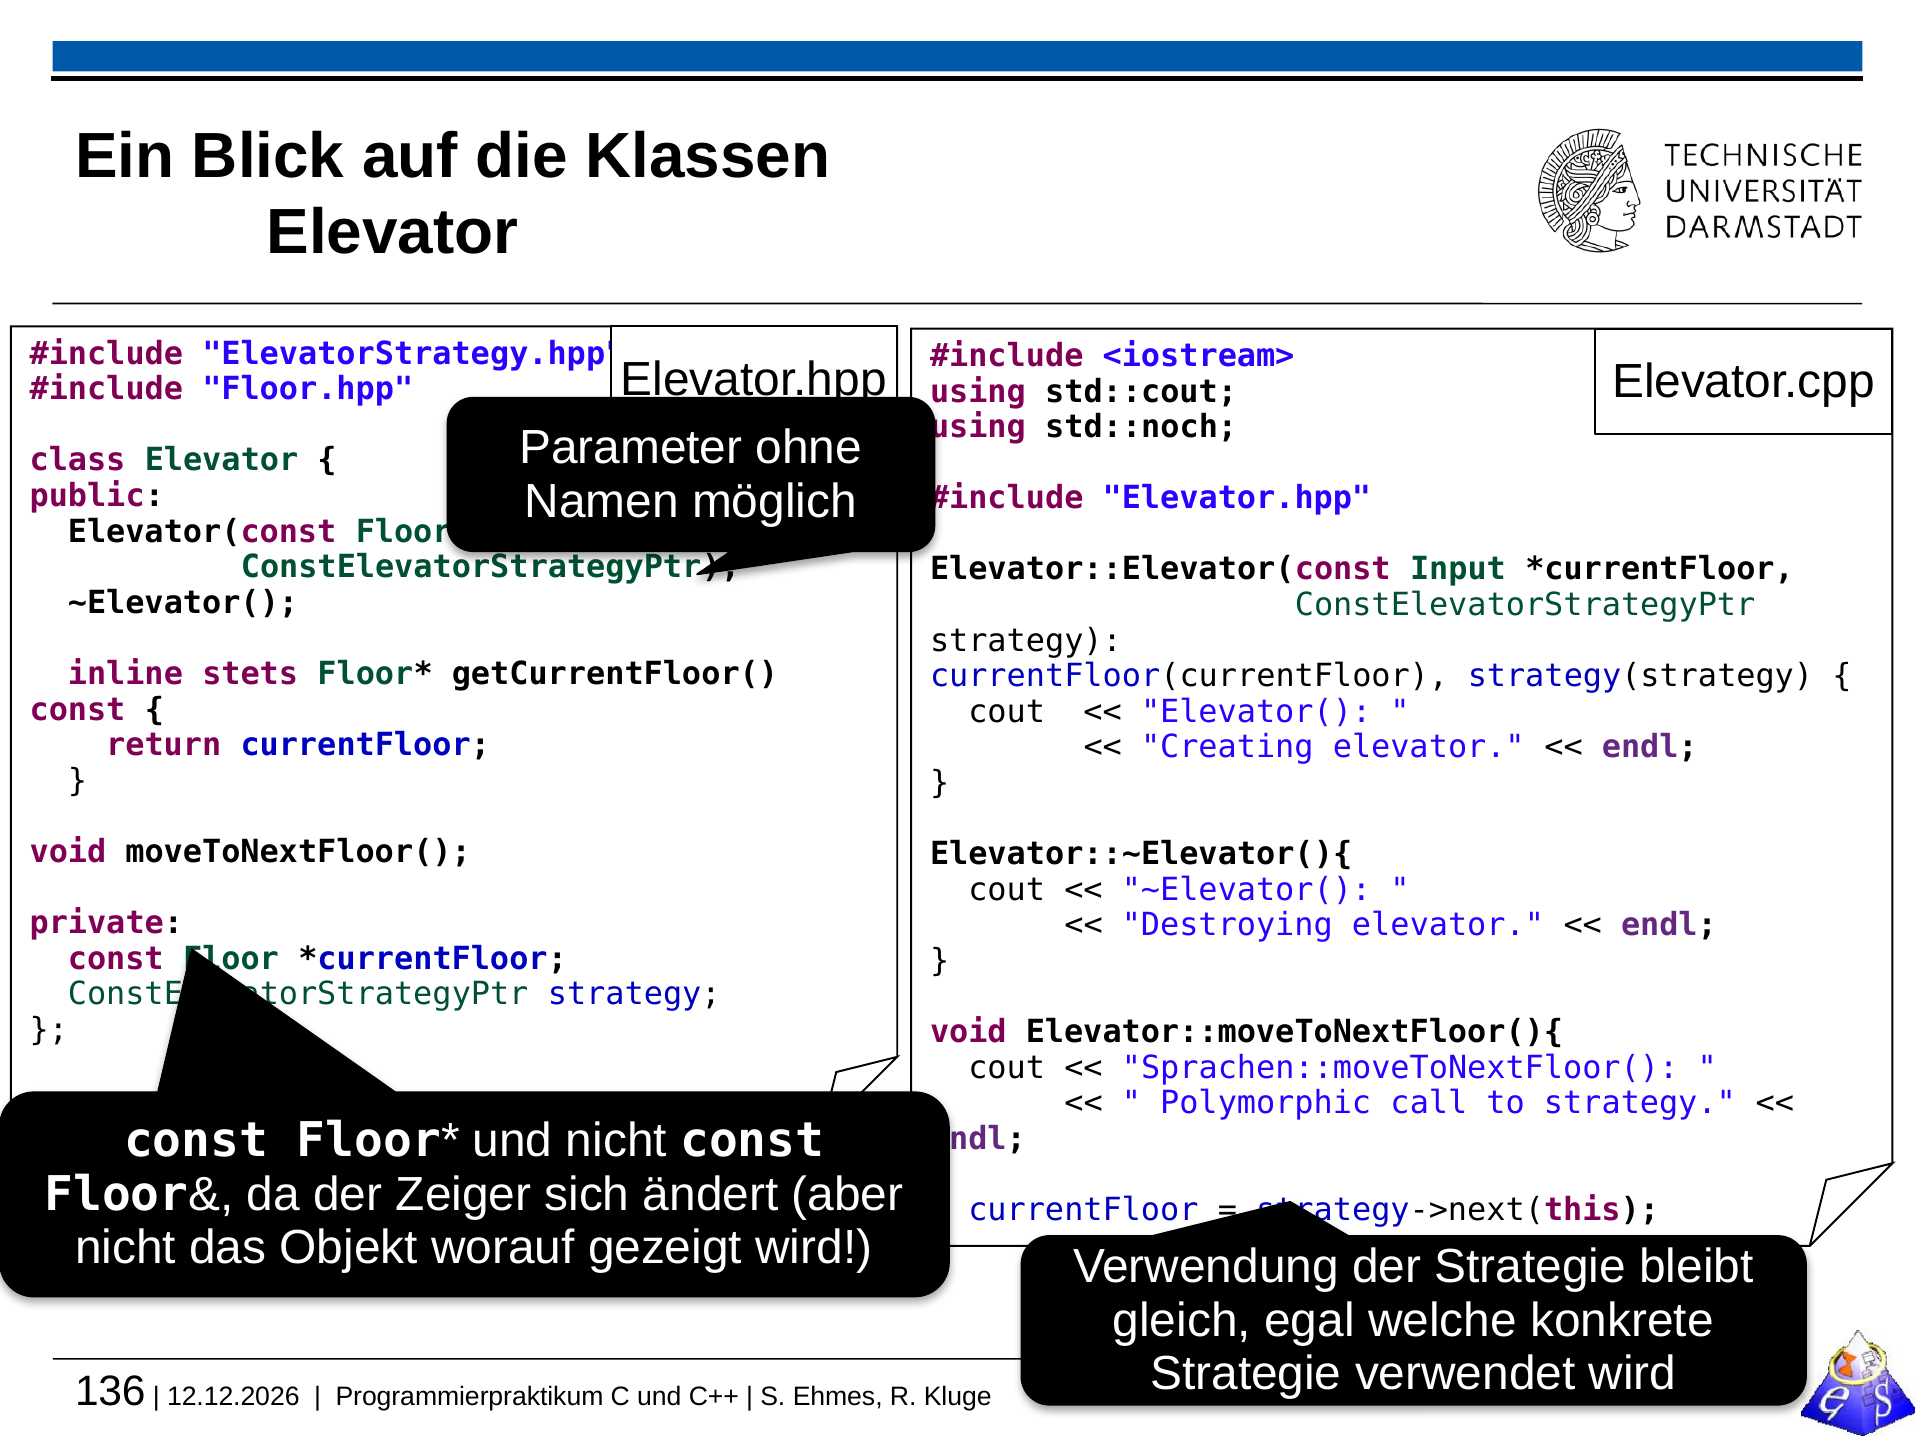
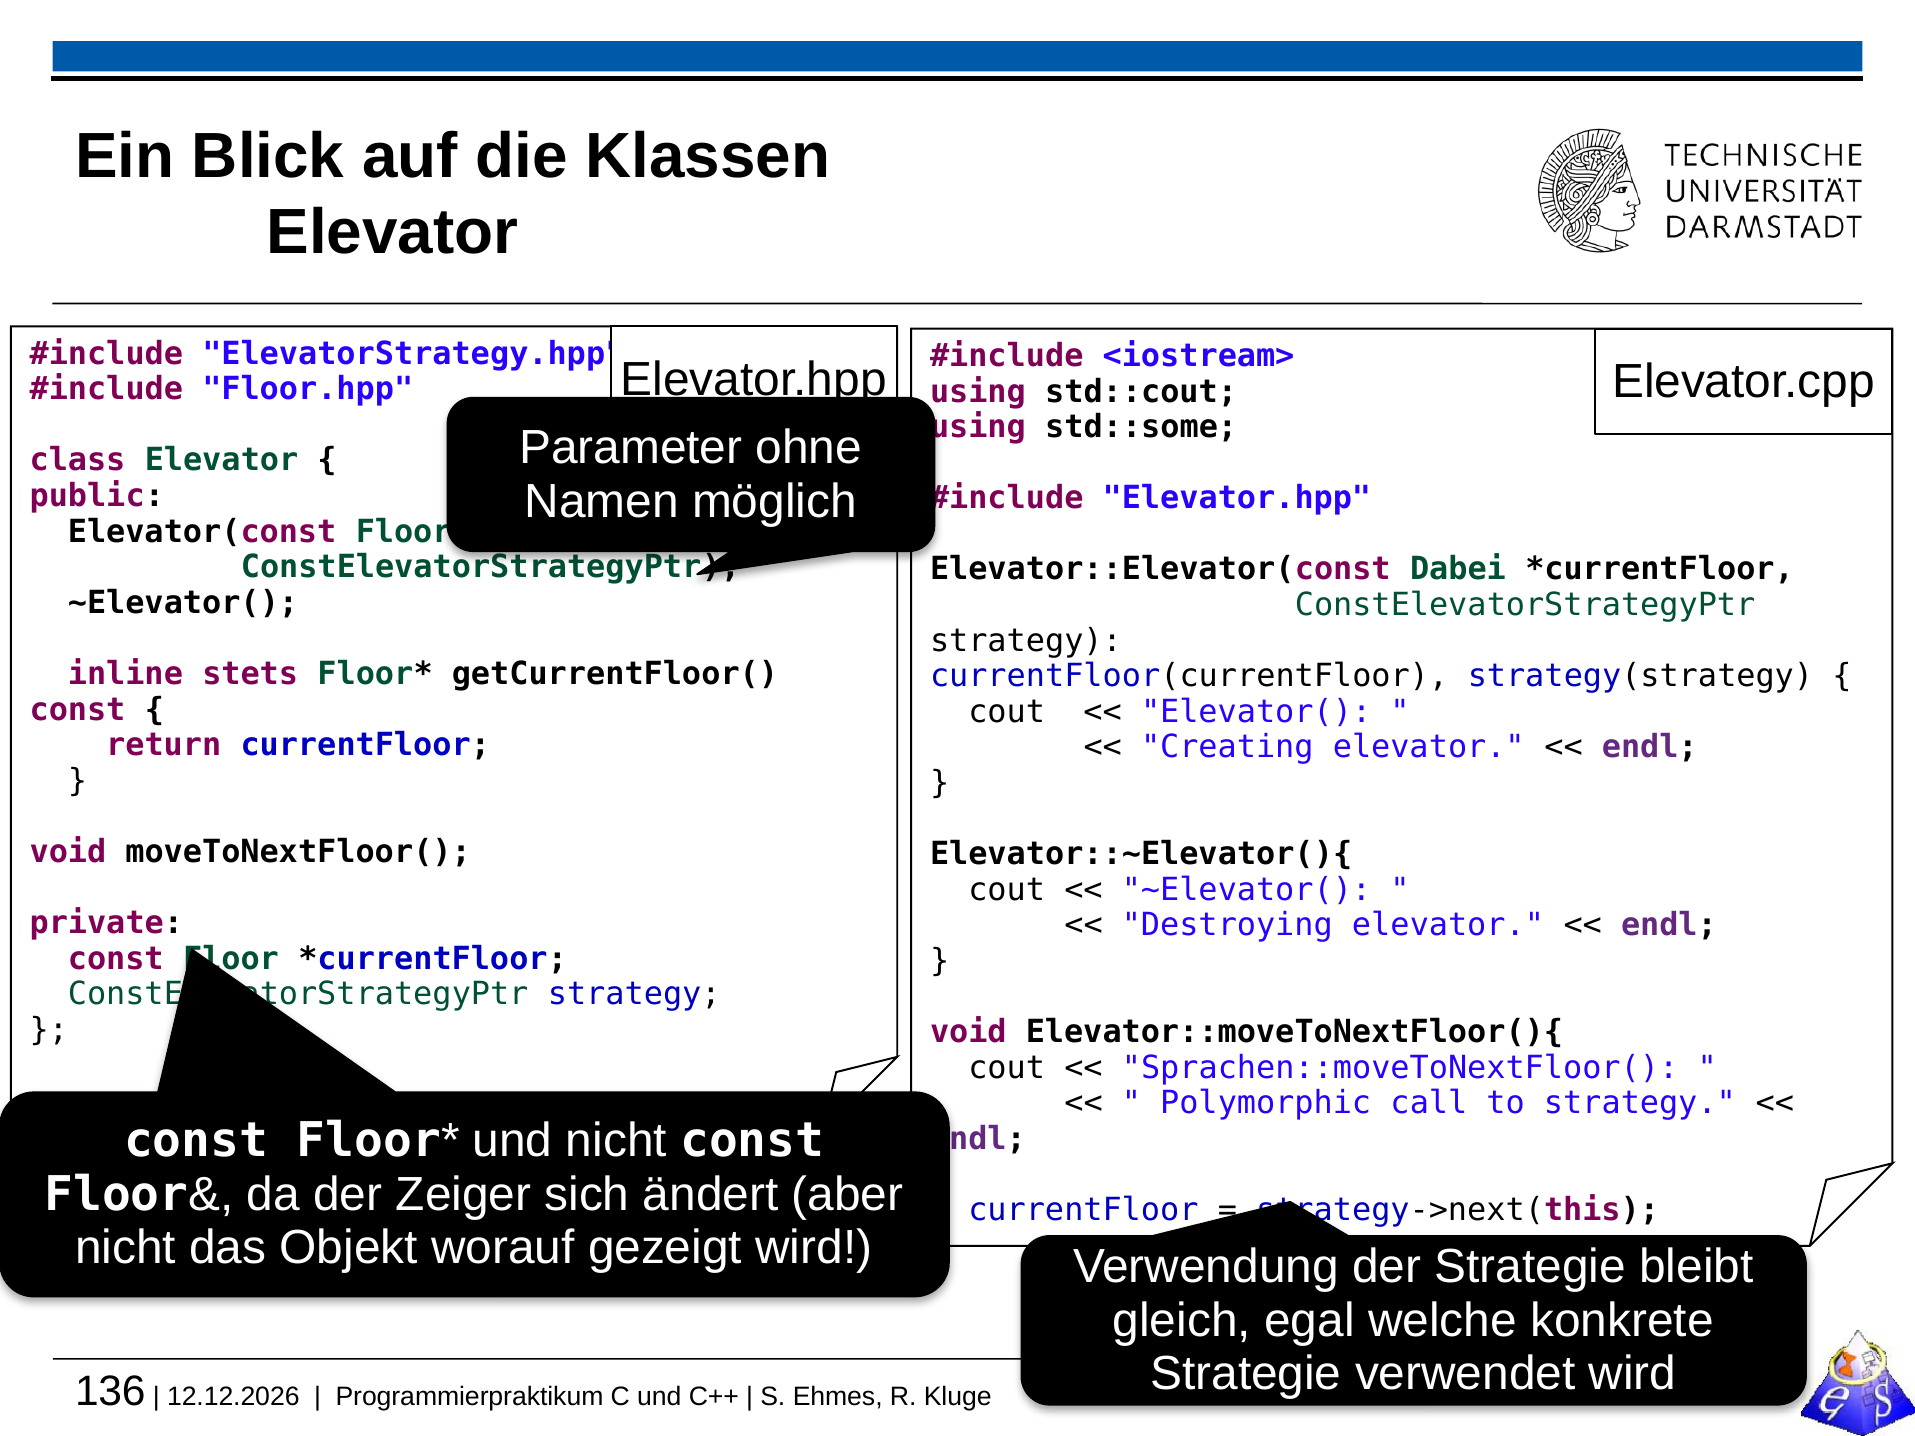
std::noch: std::noch -> std::some
Input: Input -> Dabei
